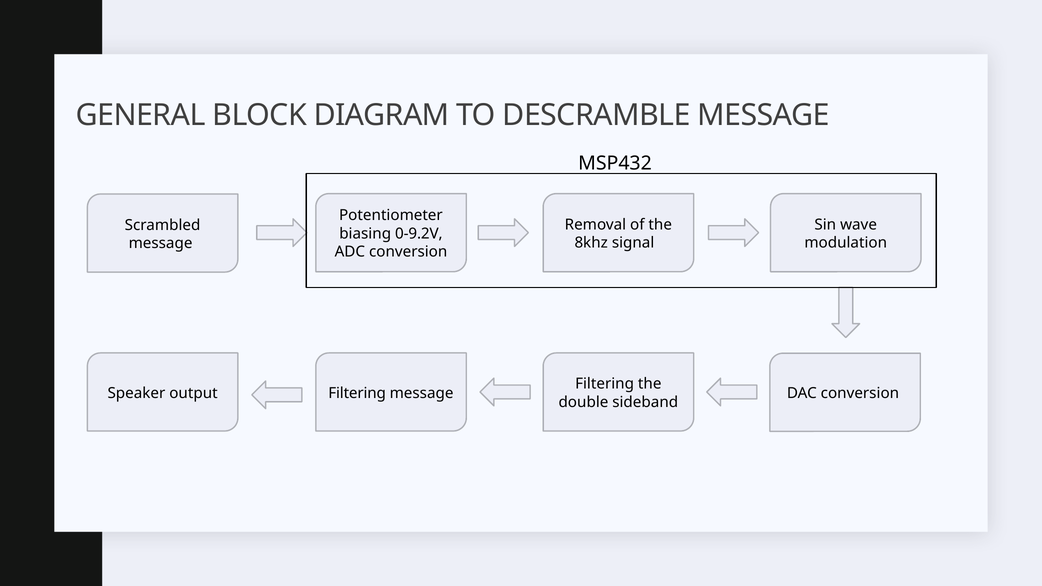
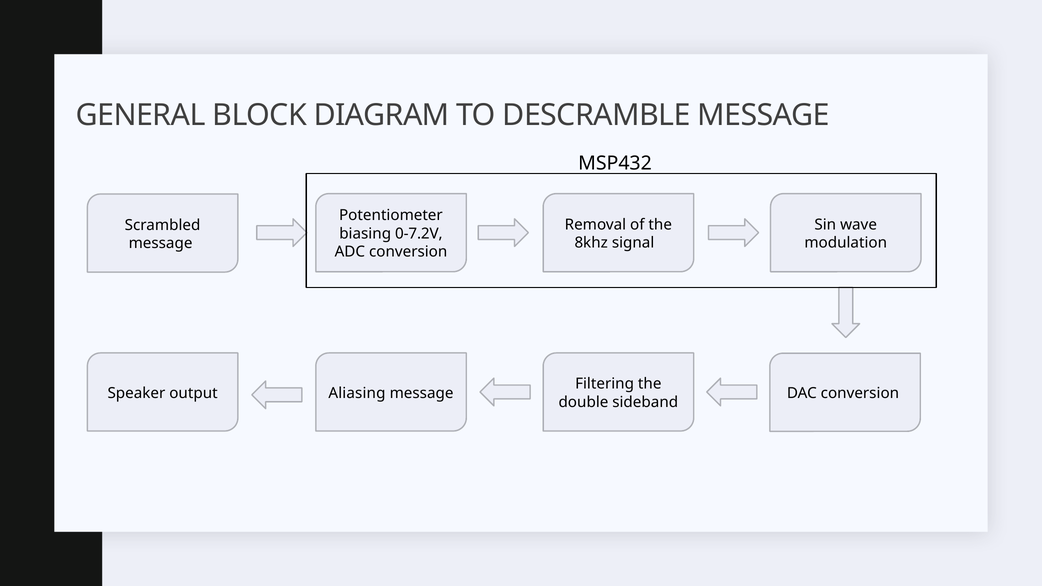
0-9.2V: 0-9.2V -> 0-7.2V
Filtering at (357, 393): Filtering -> Aliasing
